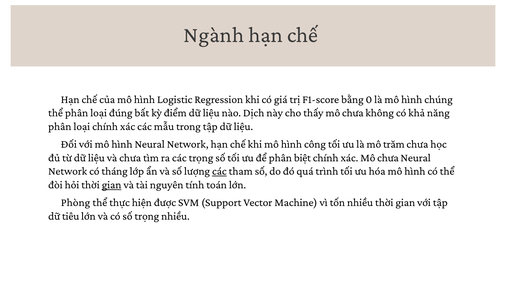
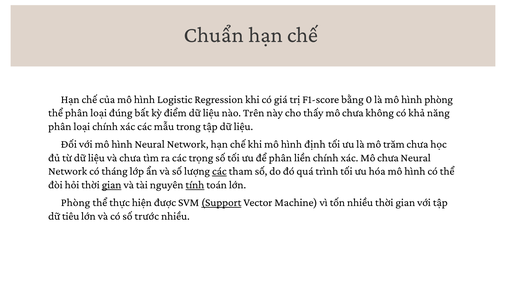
Ngành: Ngành -> Chuẩn
hình chúng: chúng -> phòng
Dịch: Dịch -> Trên
công: công -> định
biệt: biệt -> liền
tính underline: none -> present
Support underline: none -> present
số trọng: trọng -> trước
